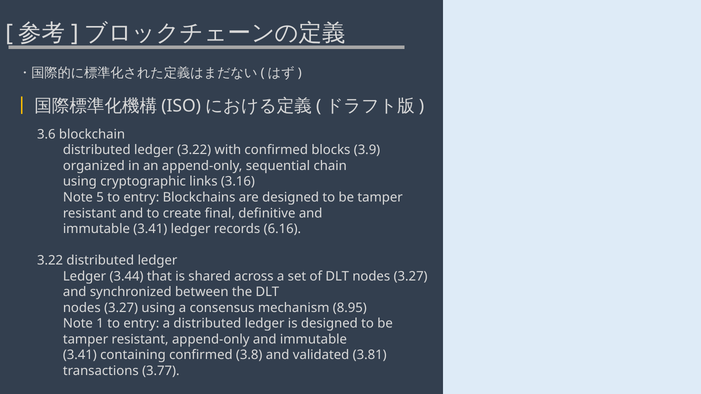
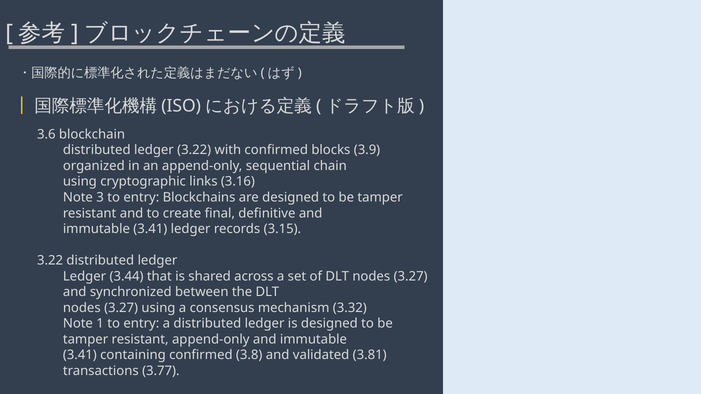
5: 5 -> 3
6.16: 6.16 -> 3.15
8.95: 8.95 -> 3.32
